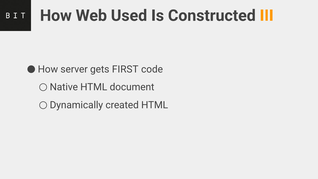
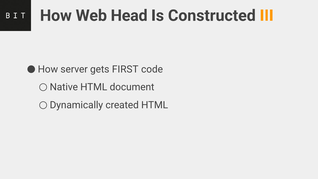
Used: Used -> Head
